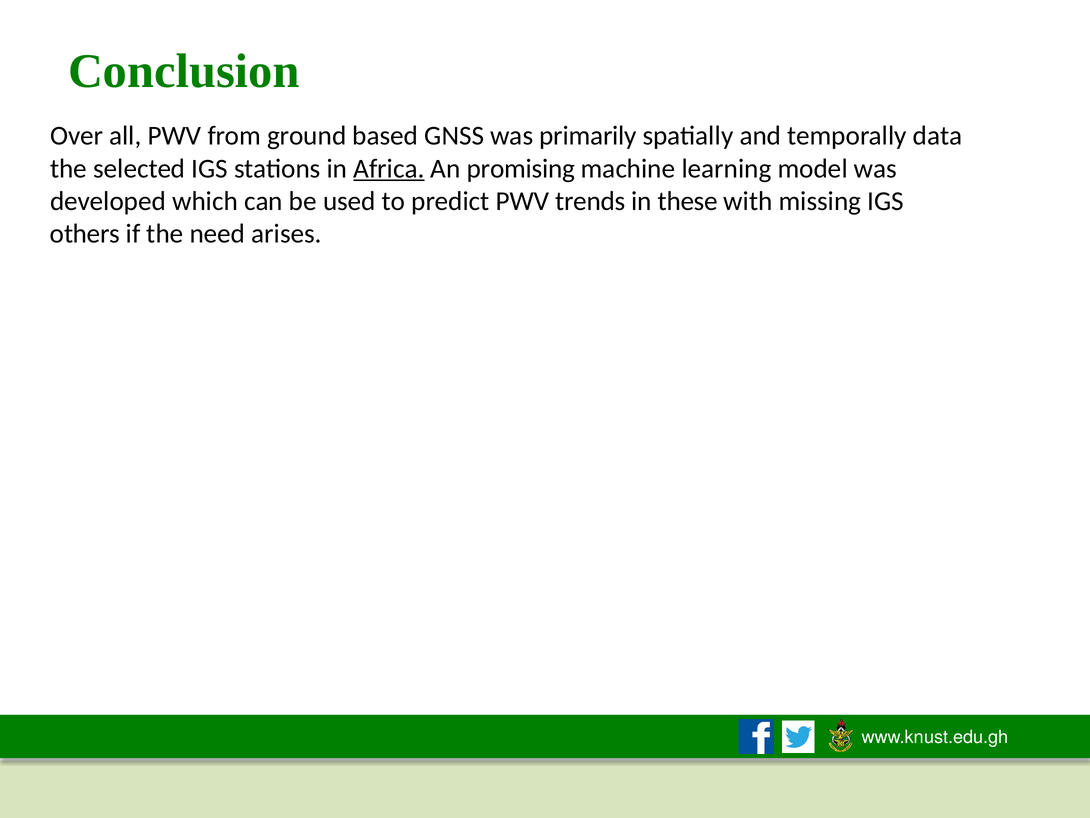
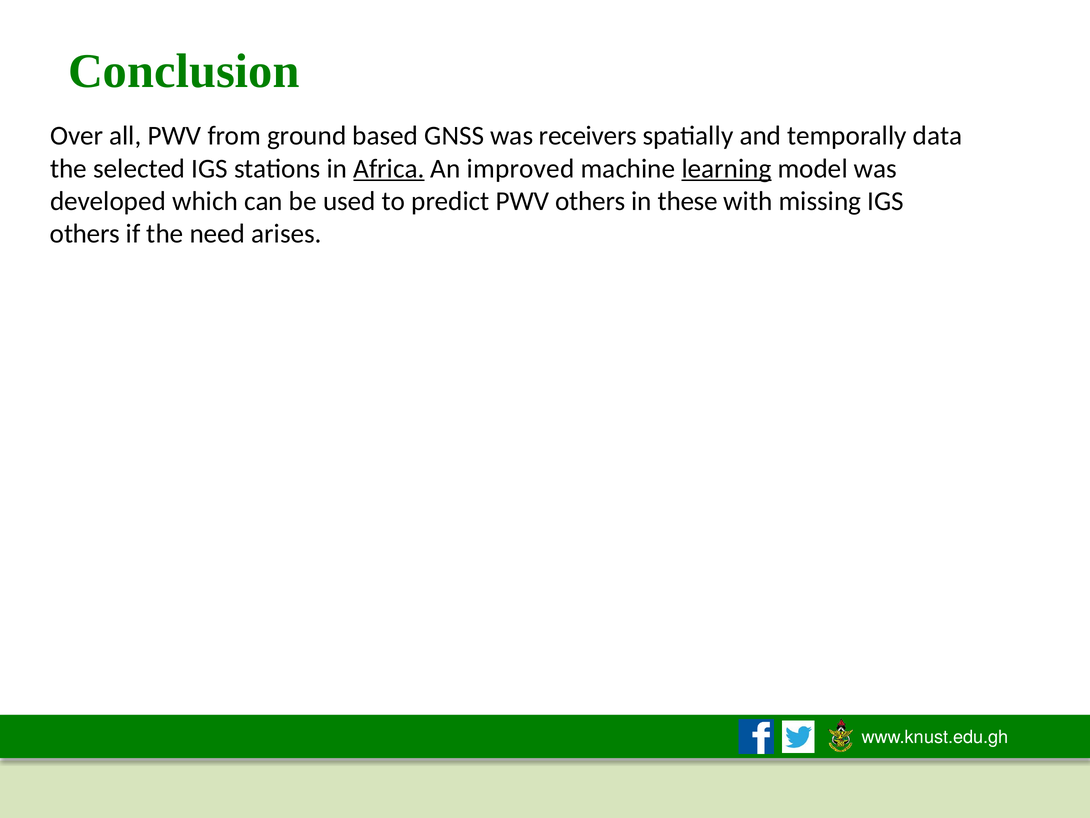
primarily: primarily -> receivers
promising: promising -> improved
learning underline: none -> present
PWV trends: trends -> others
